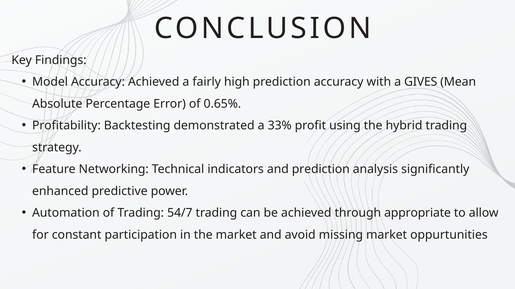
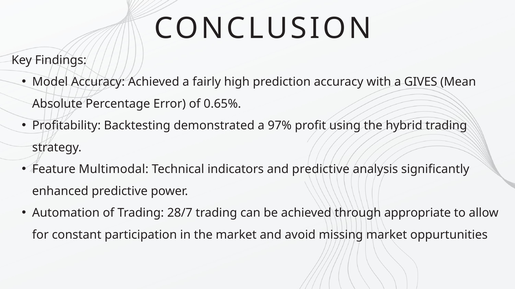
33%: 33% -> 97%
Networking: Networking -> Multimodal
and prediction: prediction -> predictive
54/7: 54/7 -> 28/7
